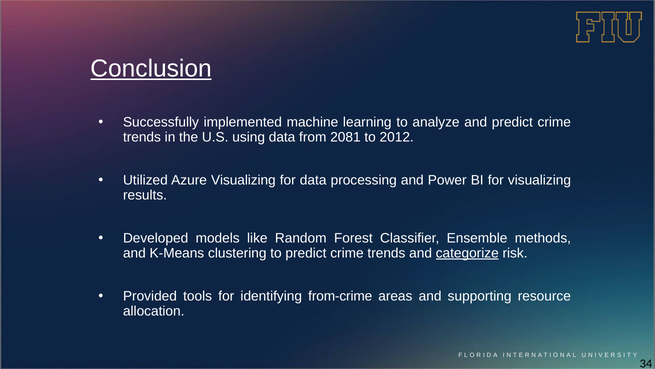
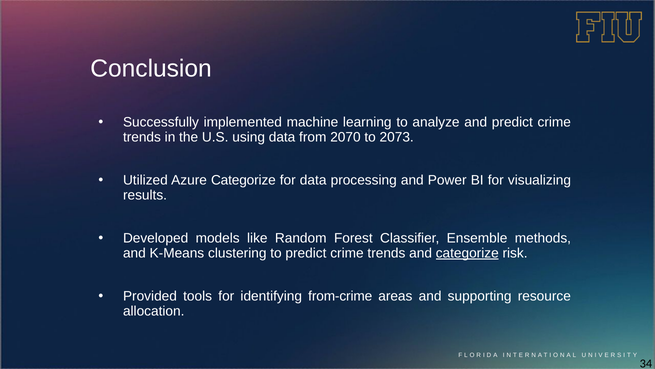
Conclusion underline: present -> none
2081: 2081 -> 2070
2012: 2012 -> 2073
Azure Visualizing: Visualizing -> Categorize
